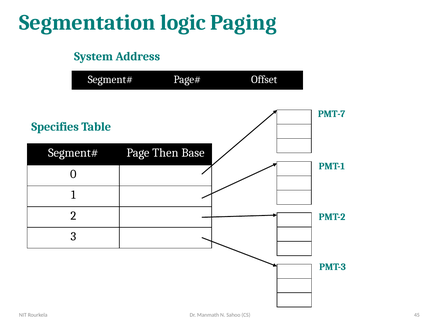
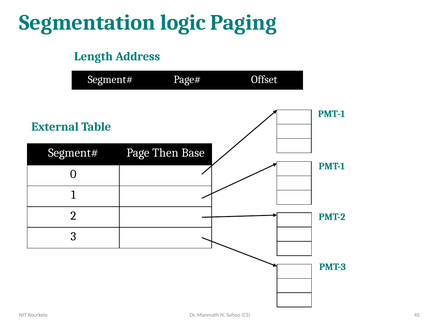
System: System -> Length
PMT-7 at (332, 114): PMT-7 -> PMT-1
Specifies: Specifies -> External
